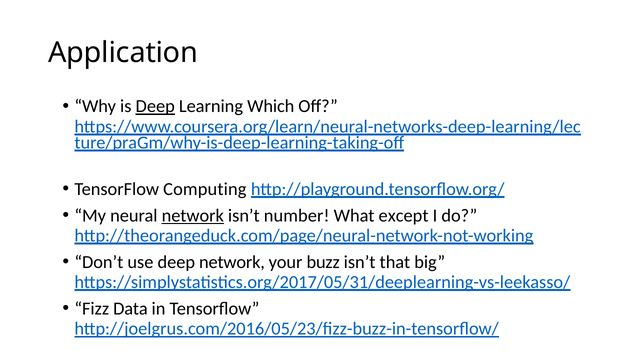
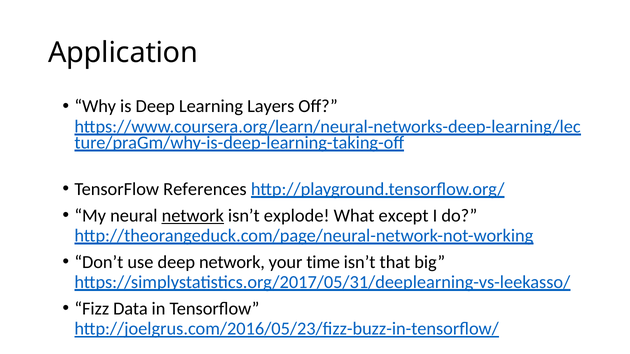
Deep at (155, 106) underline: present -> none
Which: Which -> Layers
Computing: Computing -> References
number: number -> explode
buzz: buzz -> time
